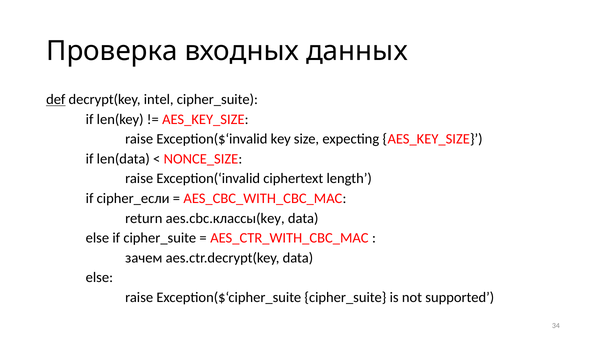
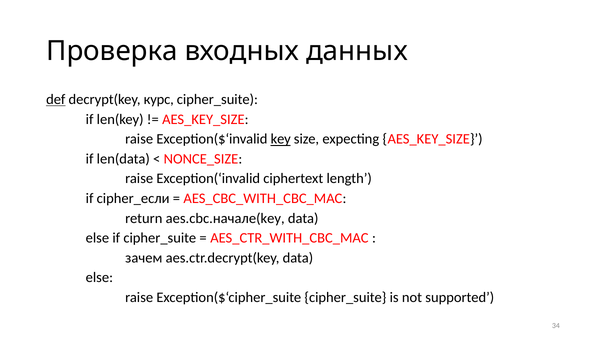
intel: intel -> курс
key underline: none -> present
aes.cbc.классы(key: aes.cbc.классы(key -> aes.cbc.начале(key
